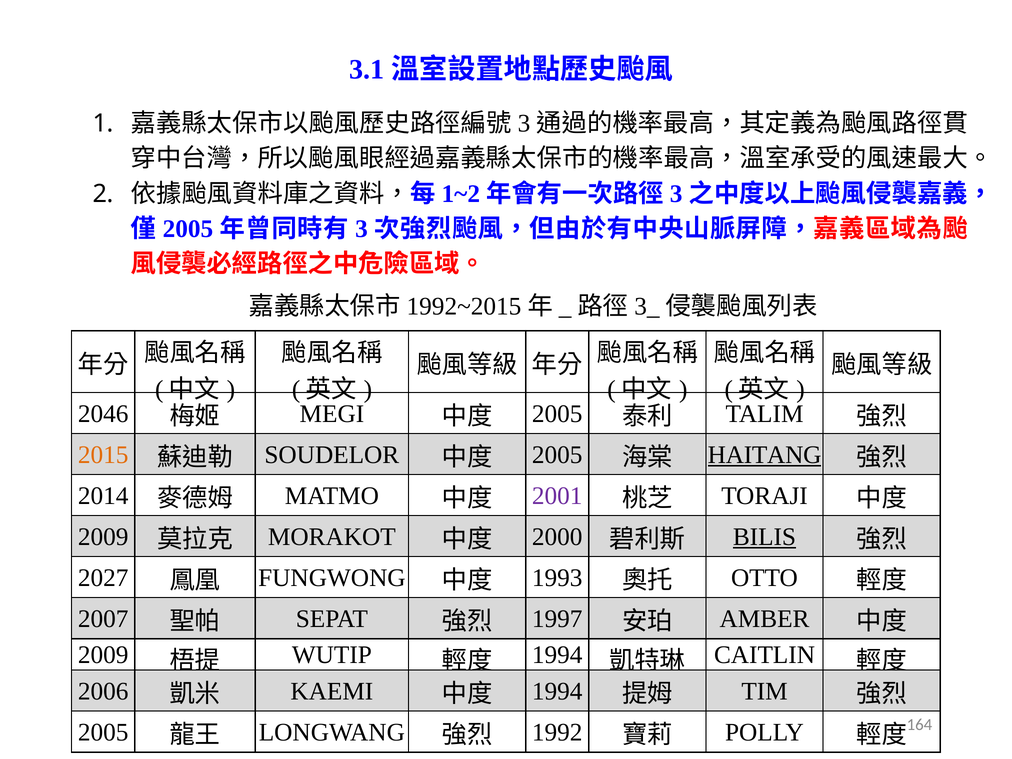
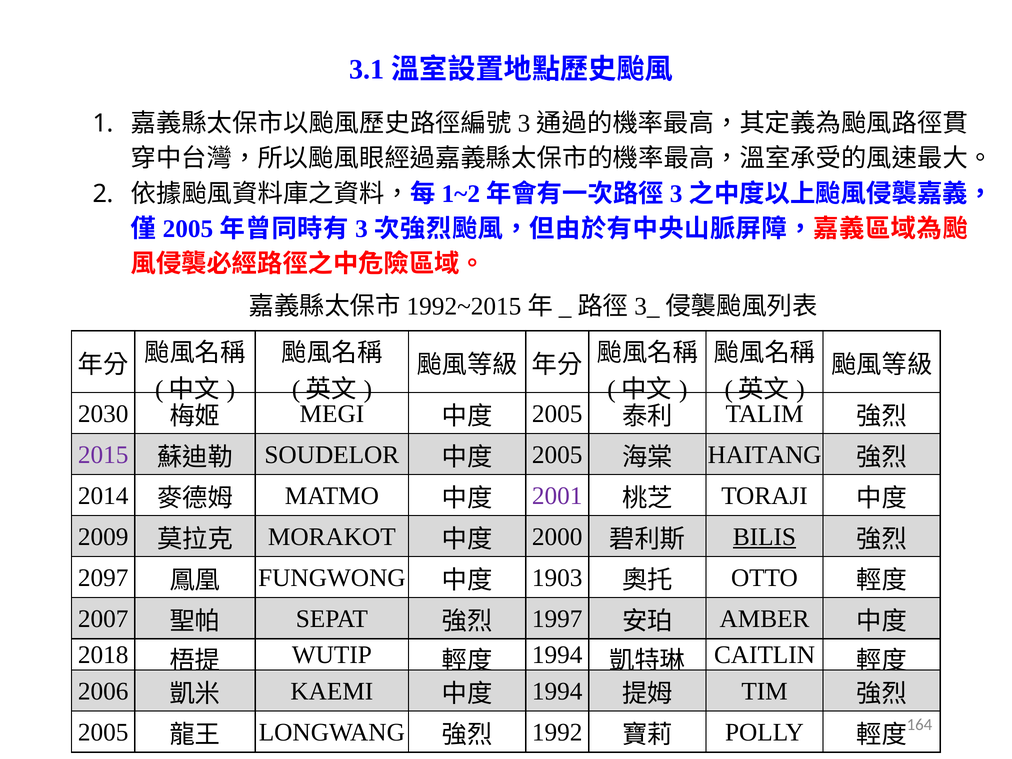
2046: 2046 -> 2030
2015 colour: orange -> purple
HAITANG underline: present -> none
2027: 2027 -> 2097
1993: 1993 -> 1903
2009 at (103, 655): 2009 -> 2018
